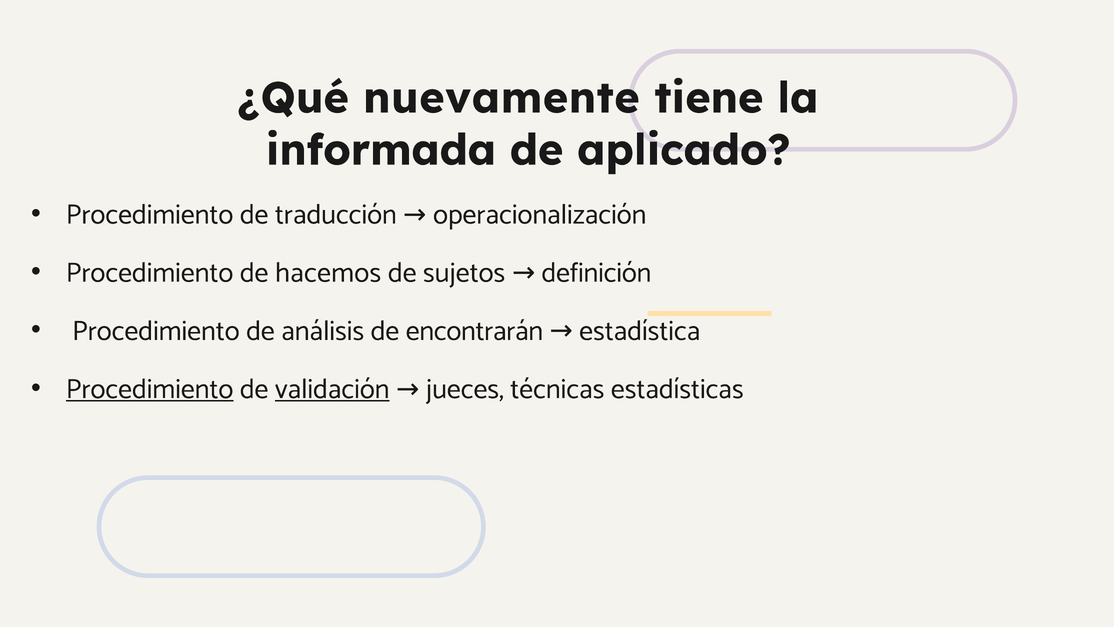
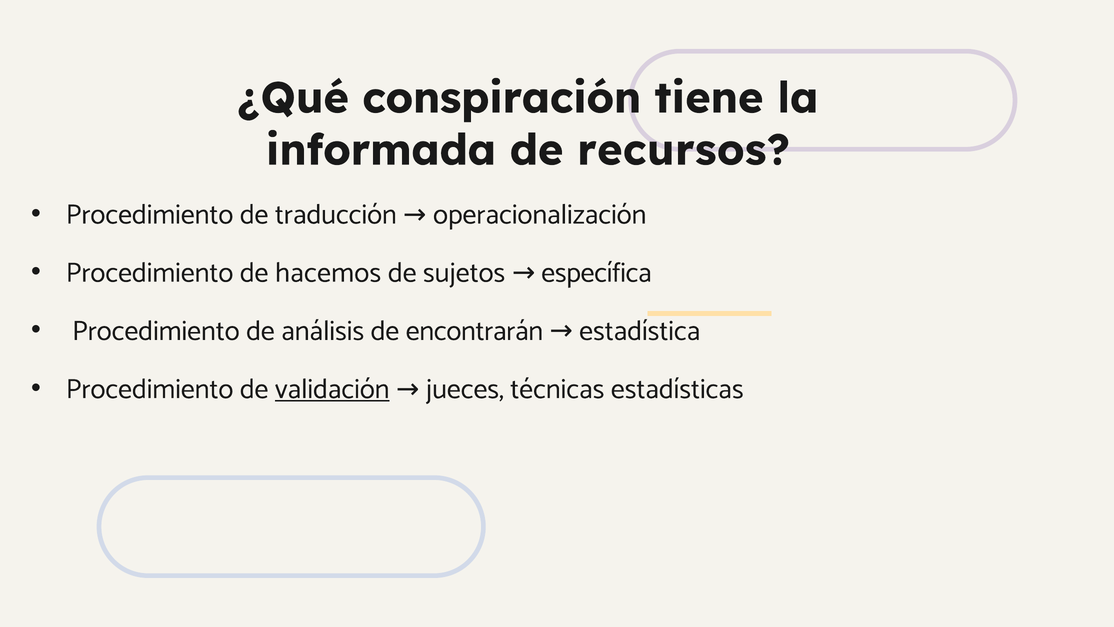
nuevamente: nuevamente -> conspiración
aplicado: aplicado -> recursos
definición: definición -> específica
Procedimiento at (150, 389) underline: present -> none
